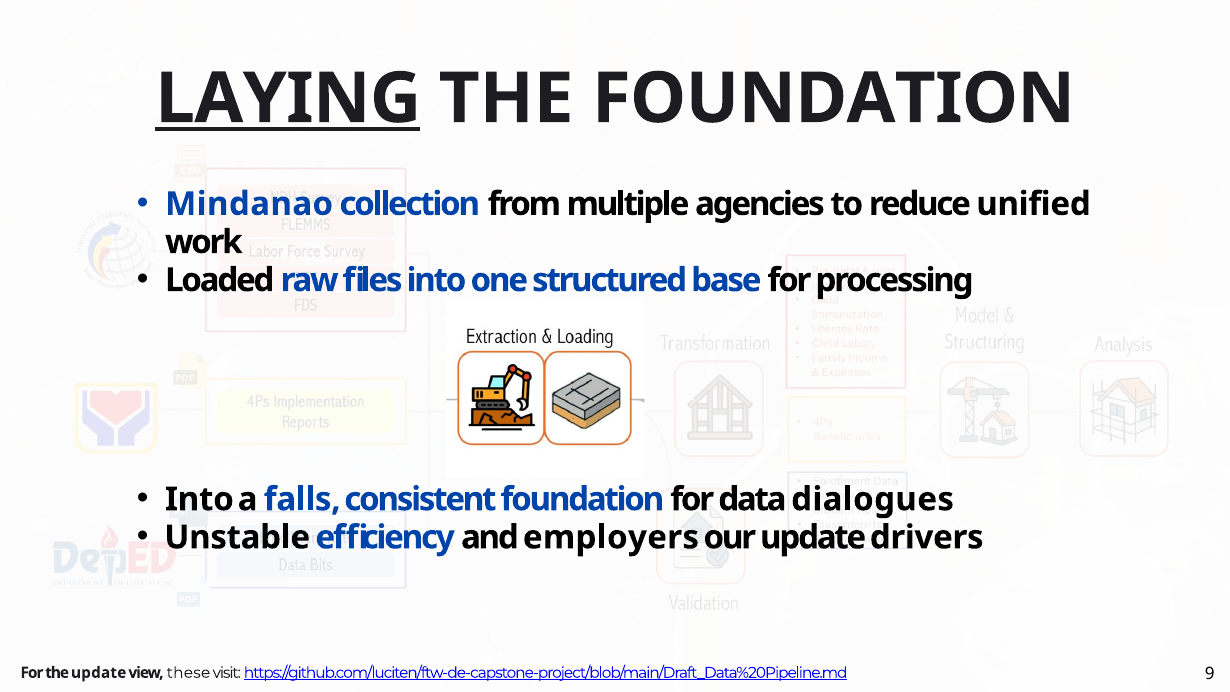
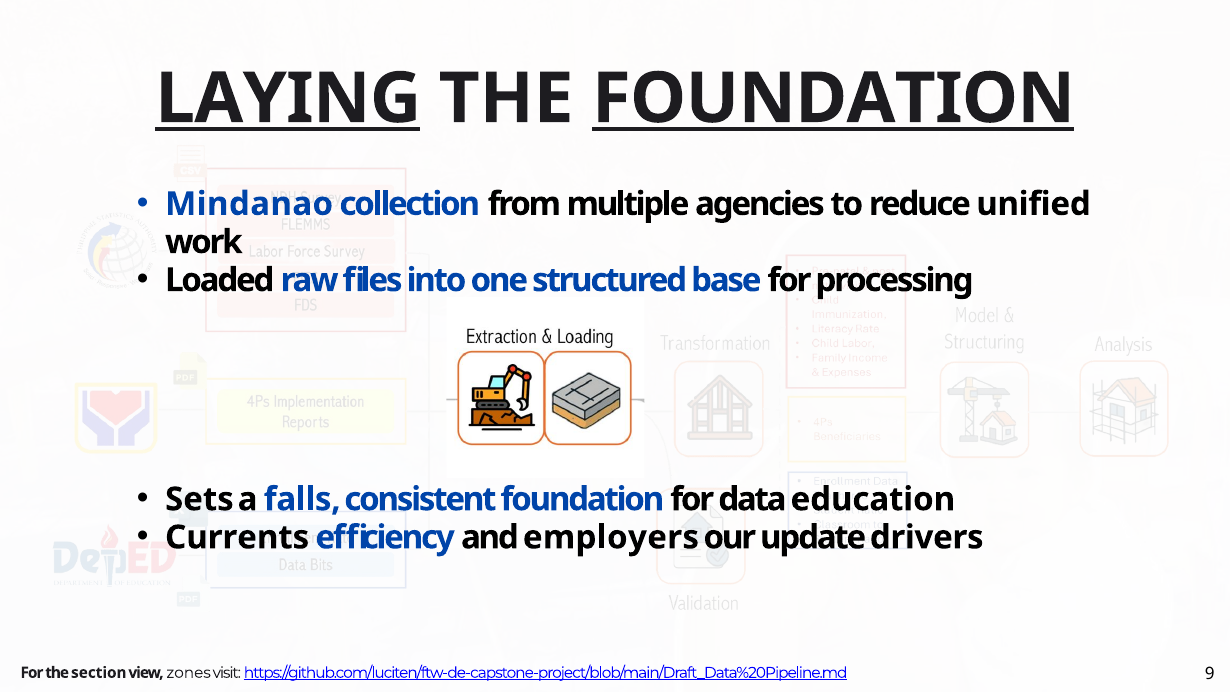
FOUNDATION at (833, 99) underline: none -> present
Into at (199, 499): Into -> Sets
dialogues: dialogues -> education
Unstable: Unstable -> Currents
the update: update -> section
these: these -> zones
